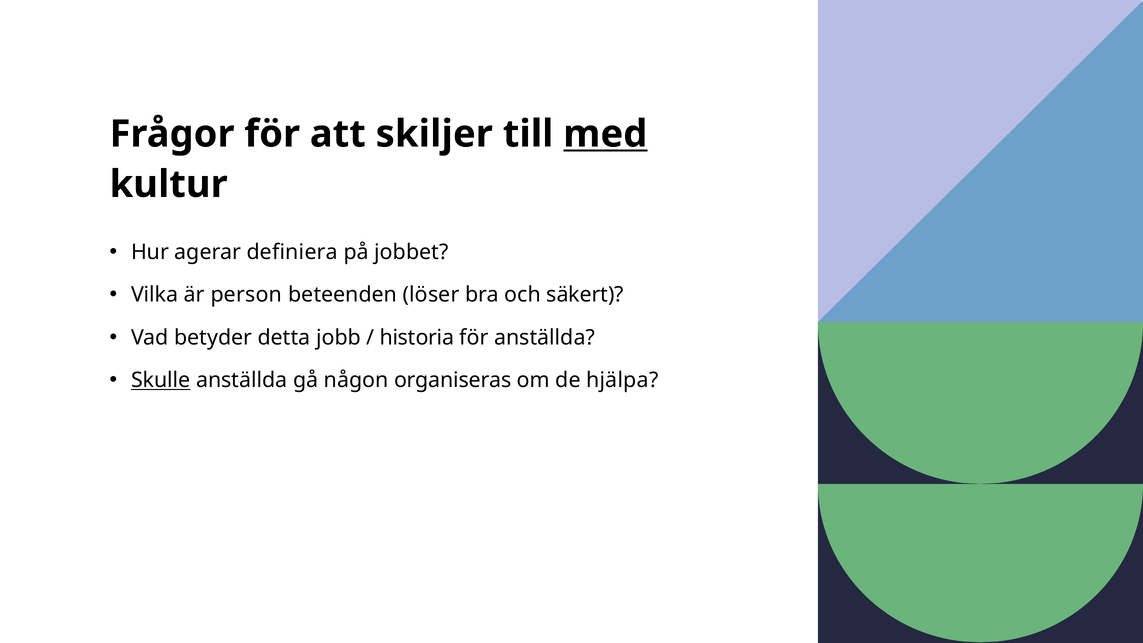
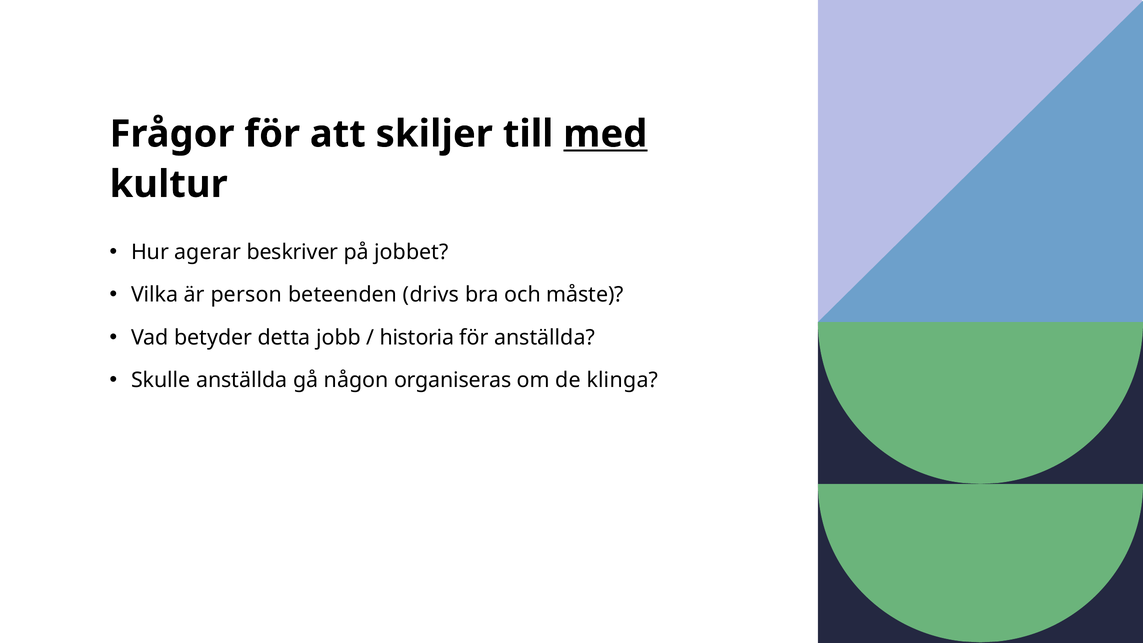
definiera: definiera -> beskriver
löser: löser -> drivs
säkert: säkert -> måste
Skulle underline: present -> none
hjälpa: hjälpa -> klinga
